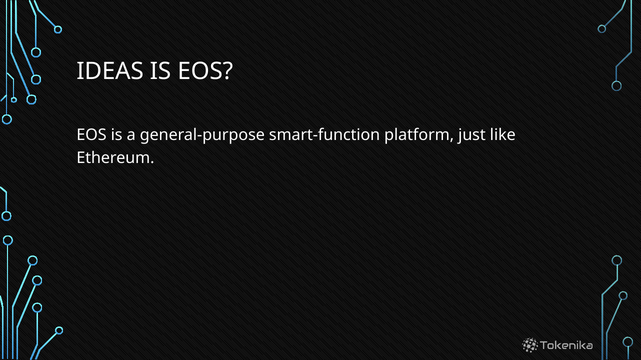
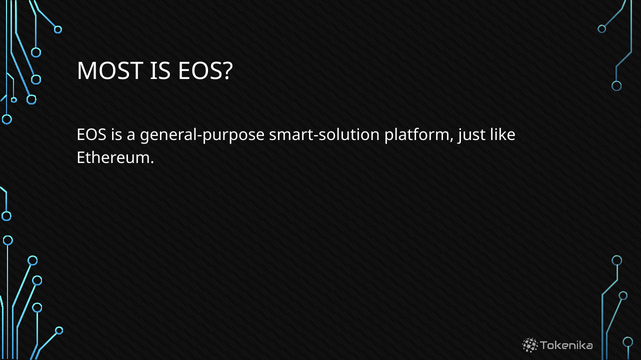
IDEAS: IDEAS -> MOST
smart-function: smart-function -> smart-solution
